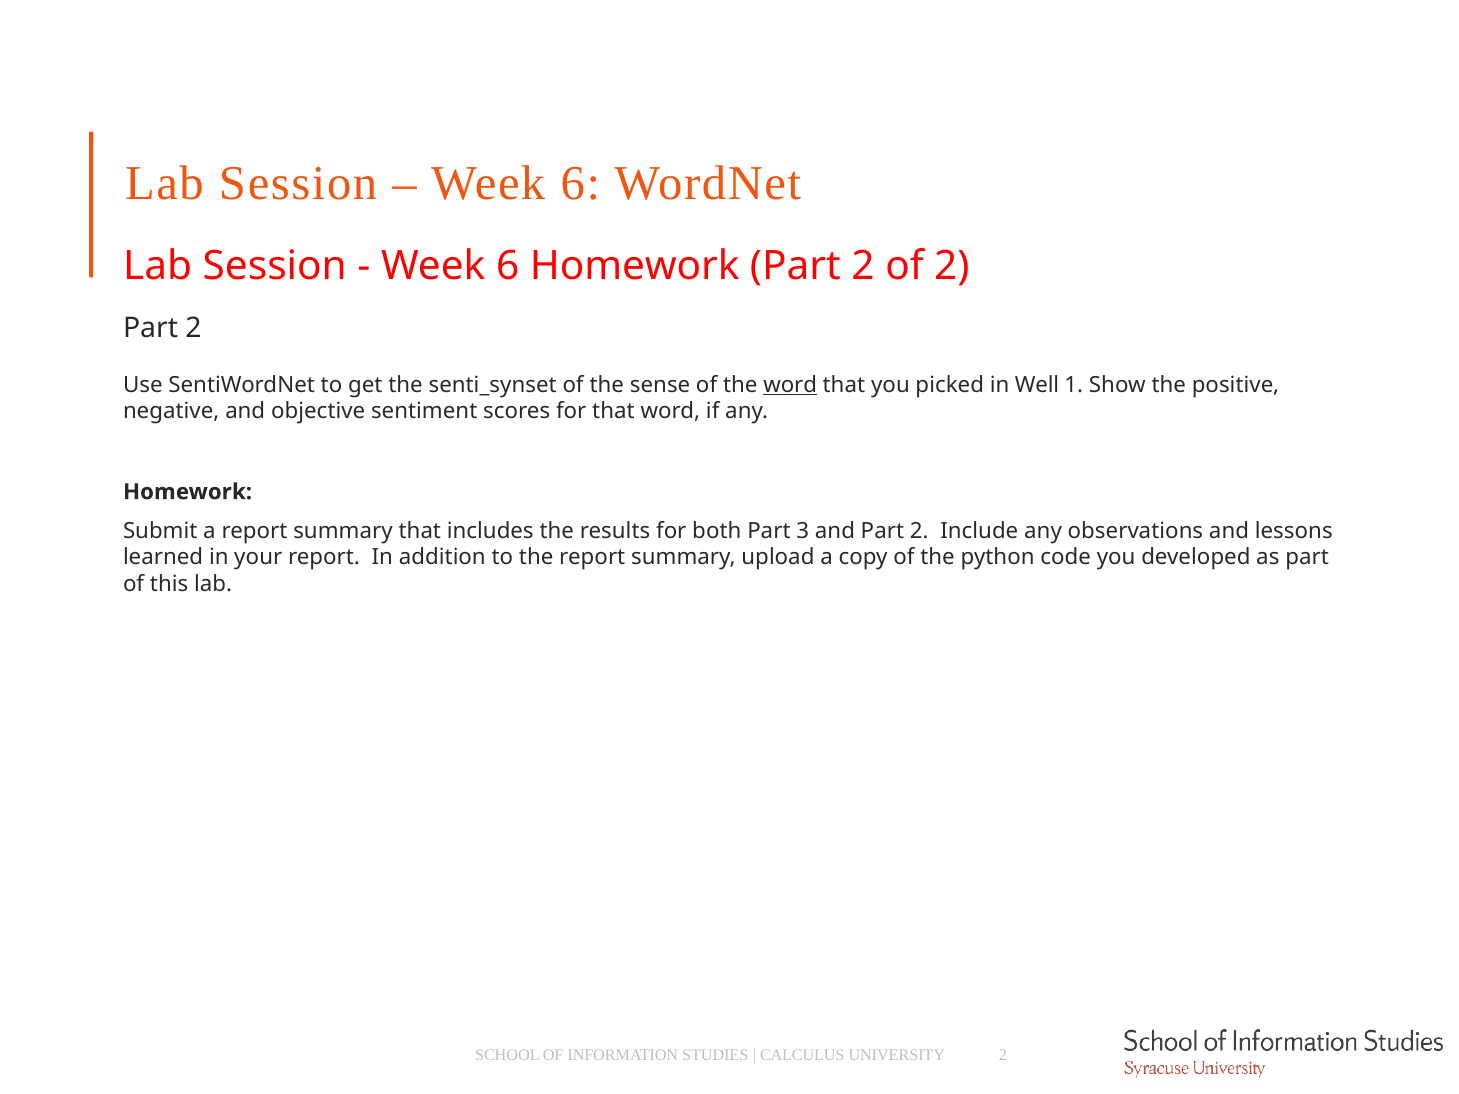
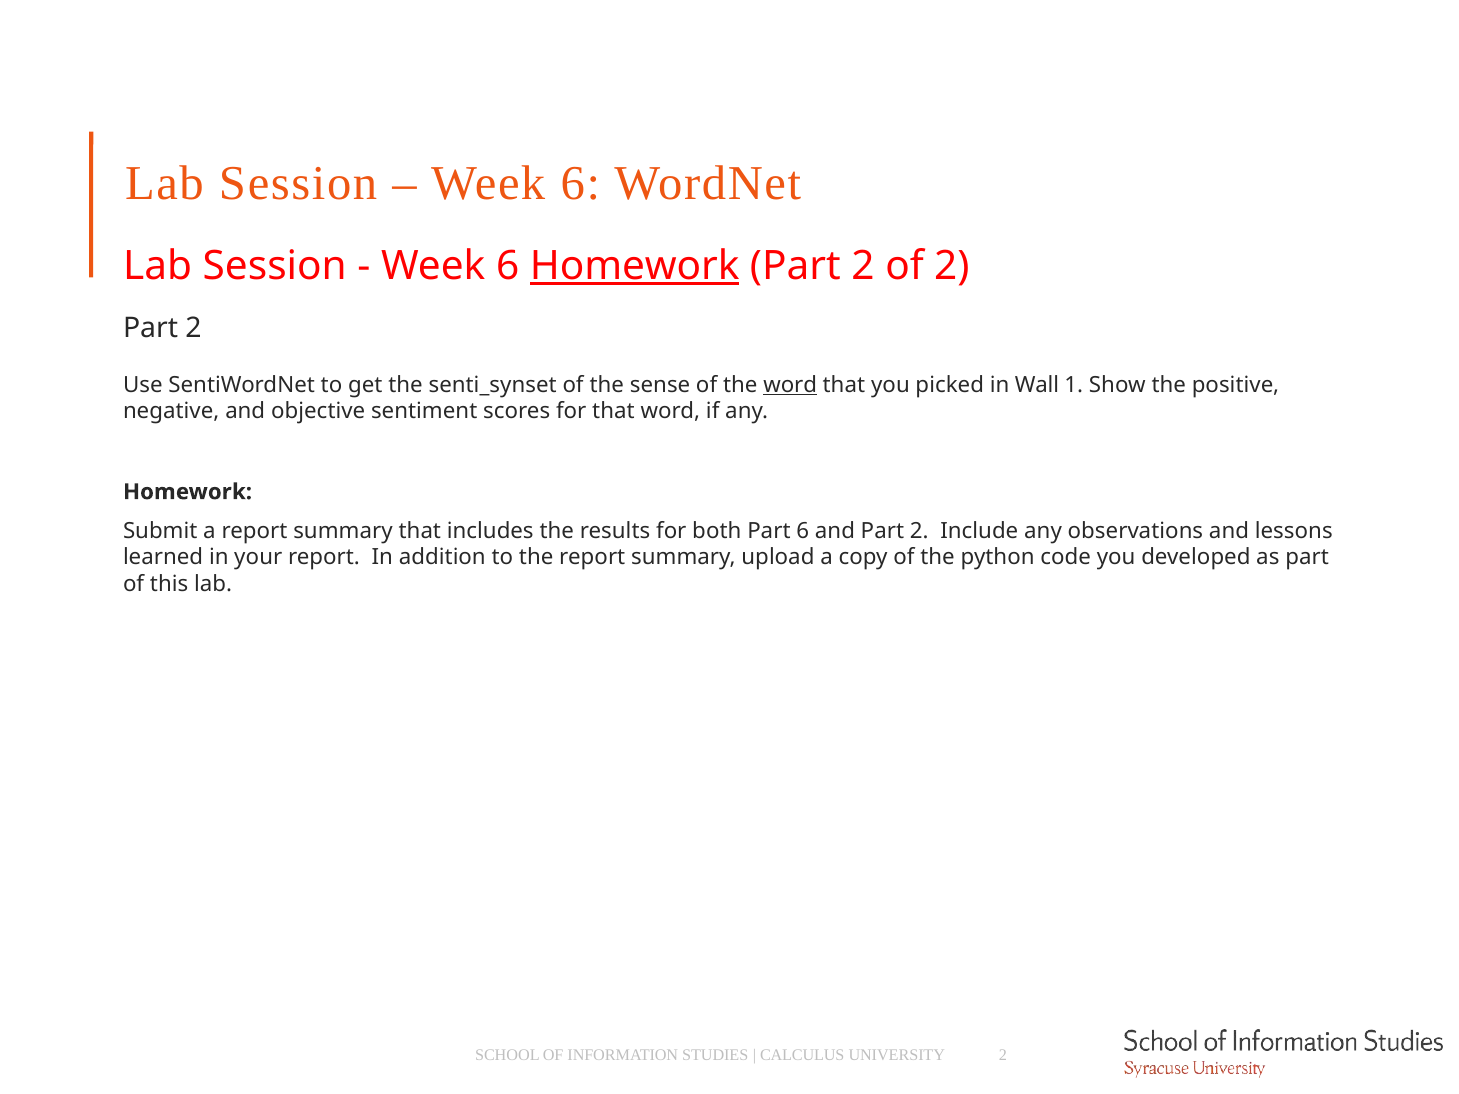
Homework at (635, 266) underline: none -> present
Well: Well -> Wall
Part 3: 3 -> 6
